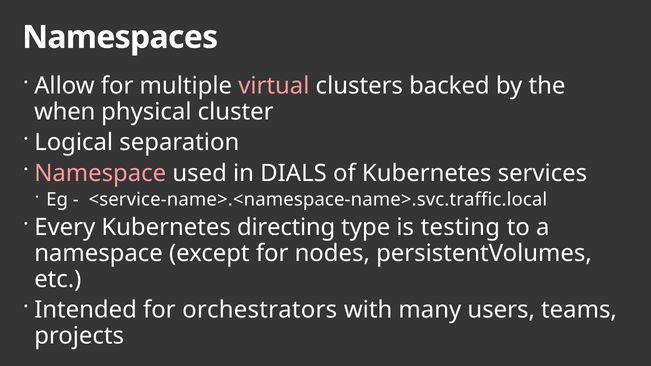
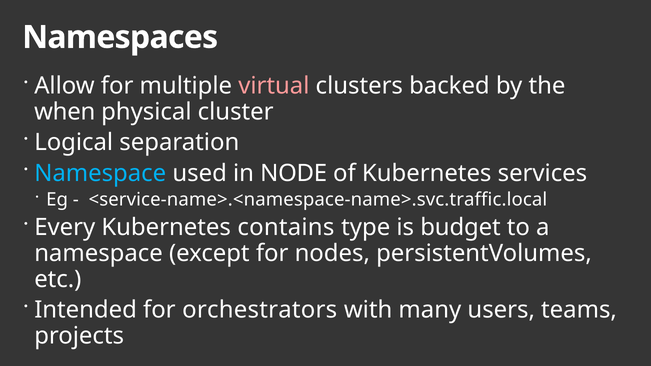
Namespace at (100, 173) colour: pink -> light blue
DIALS: DIALS -> NODE
directing: directing -> contains
testing: testing -> budget
